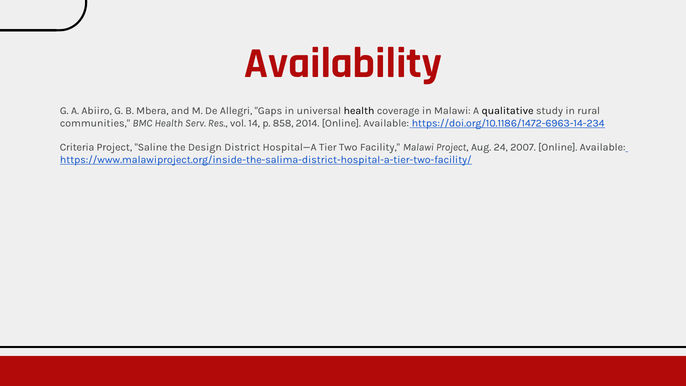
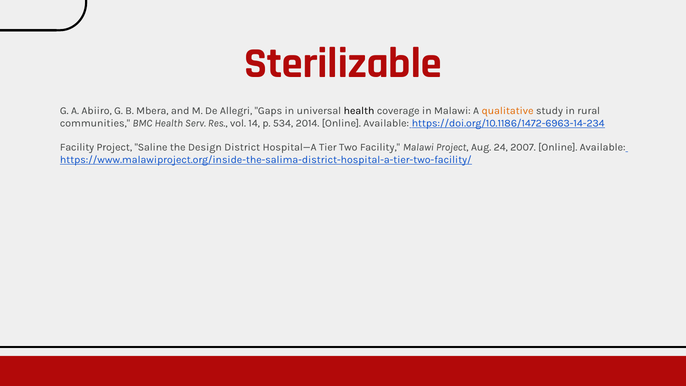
Availability: Availability -> Sterilizable
qualitative colour: black -> orange
858: 858 -> 534
Criteria at (77, 147): Criteria -> Facility
